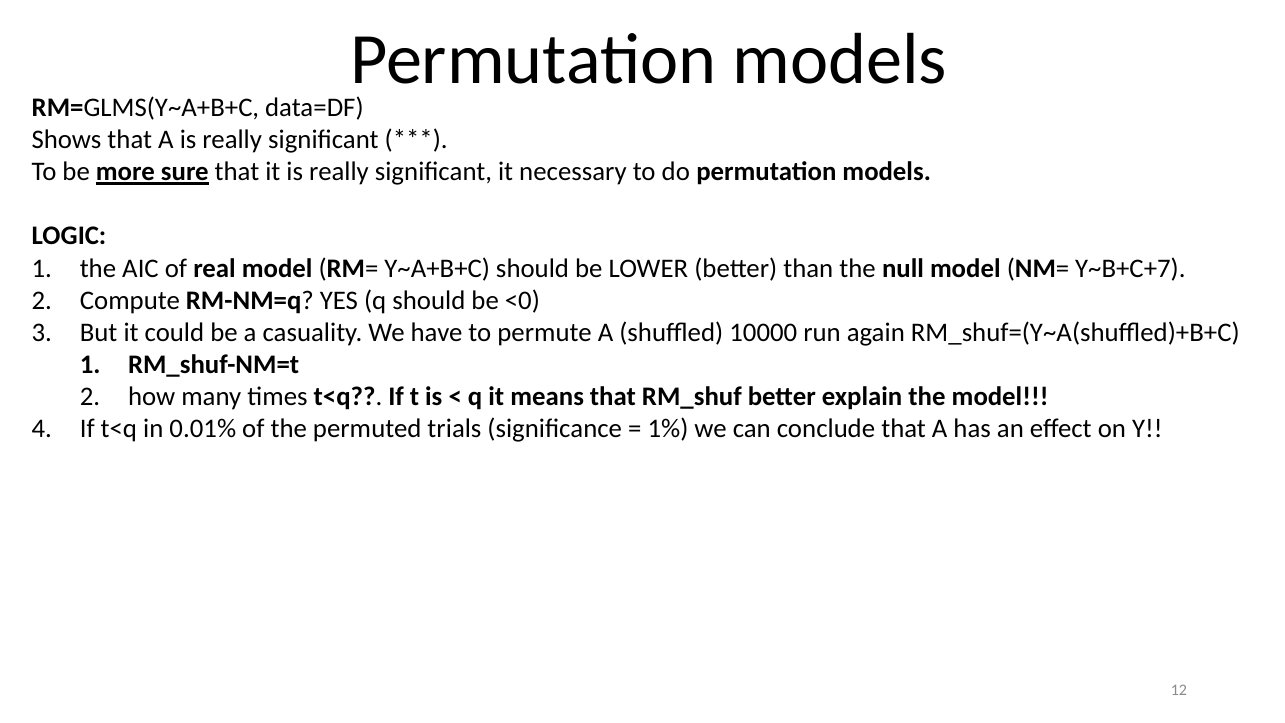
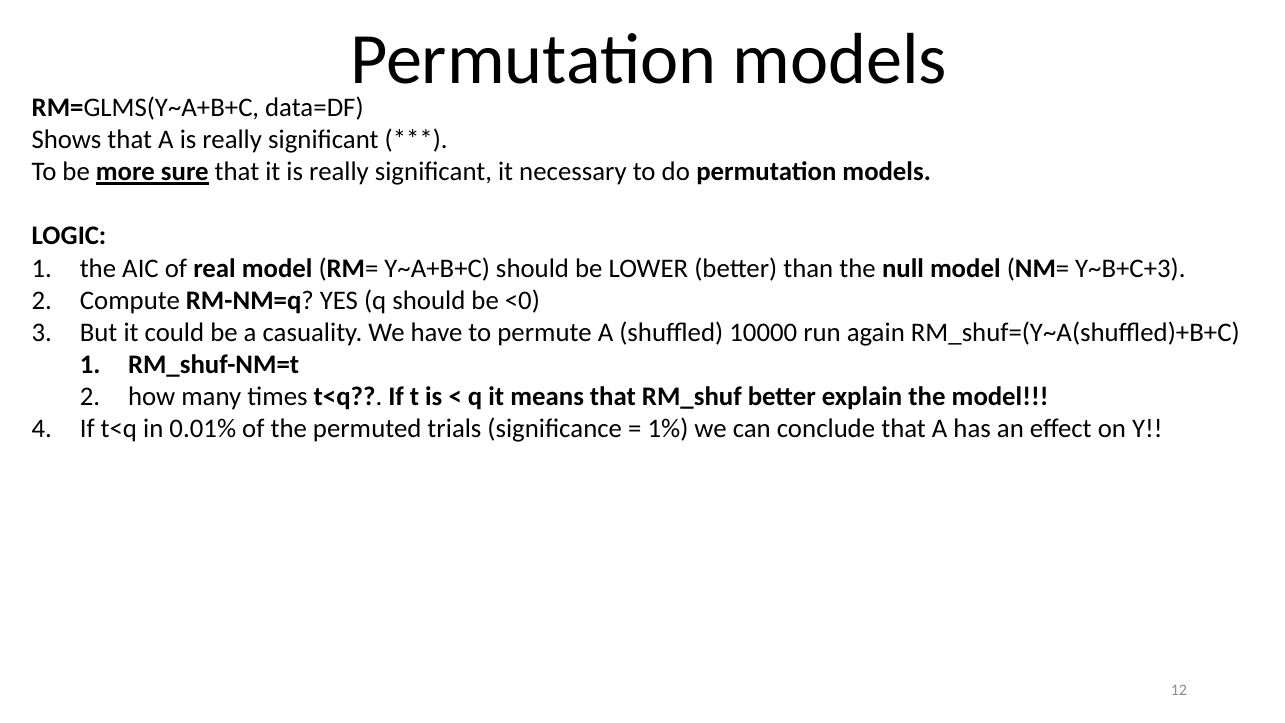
Y~B+C+7: Y~B+C+7 -> Y~B+C+3
